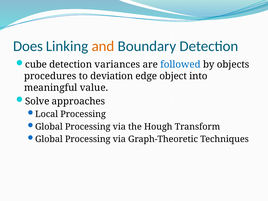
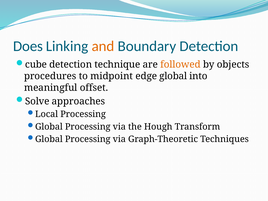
variances: variances -> technique
followed colour: blue -> orange
deviation: deviation -> midpoint
edge object: object -> global
value: value -> offset
